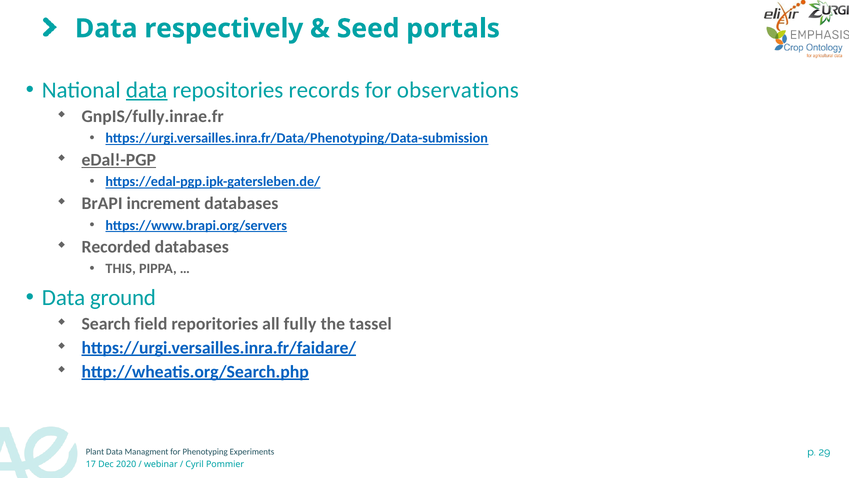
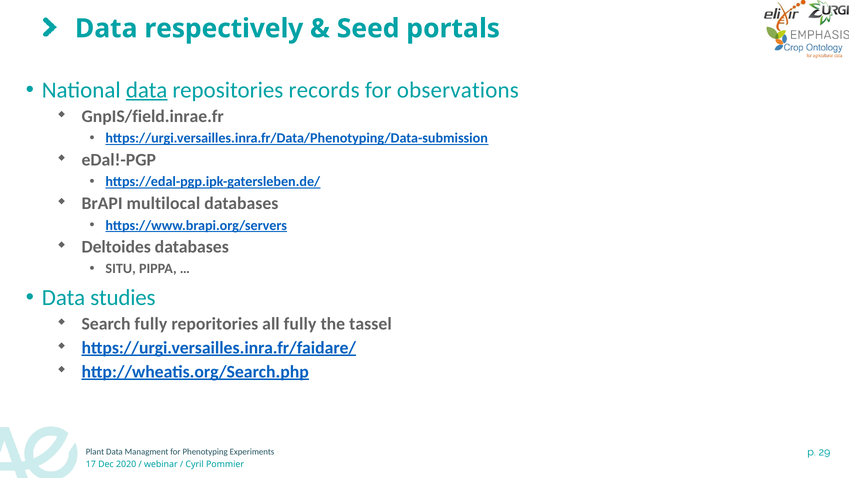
GnpIS/fully.inrae.fr: GnpIS/fully.inrae.fr -> GnpIS/field.inrae.fr
eDal!-PGP underline: present -> none
increment: increment -> multilocal
Recorded: Recorded -> Deltoides
THIS: THIS -> SITU
ground: ground -> studies
Search field: field -> fully
